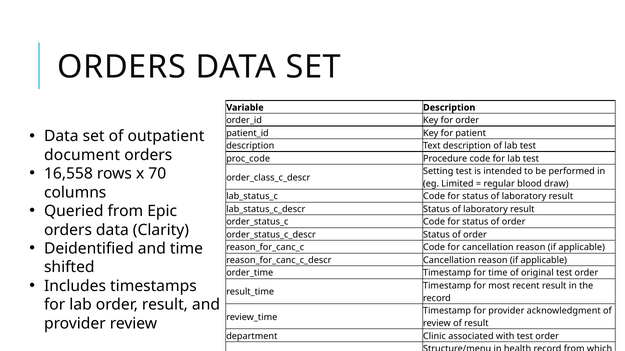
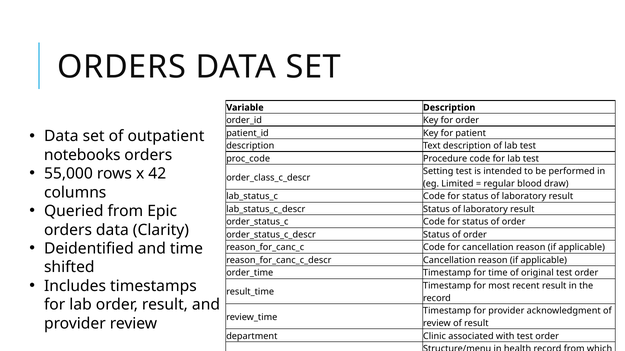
document: document -> notebooks
16,558: 16,558 -> 55,000
70: 70 -> 42
